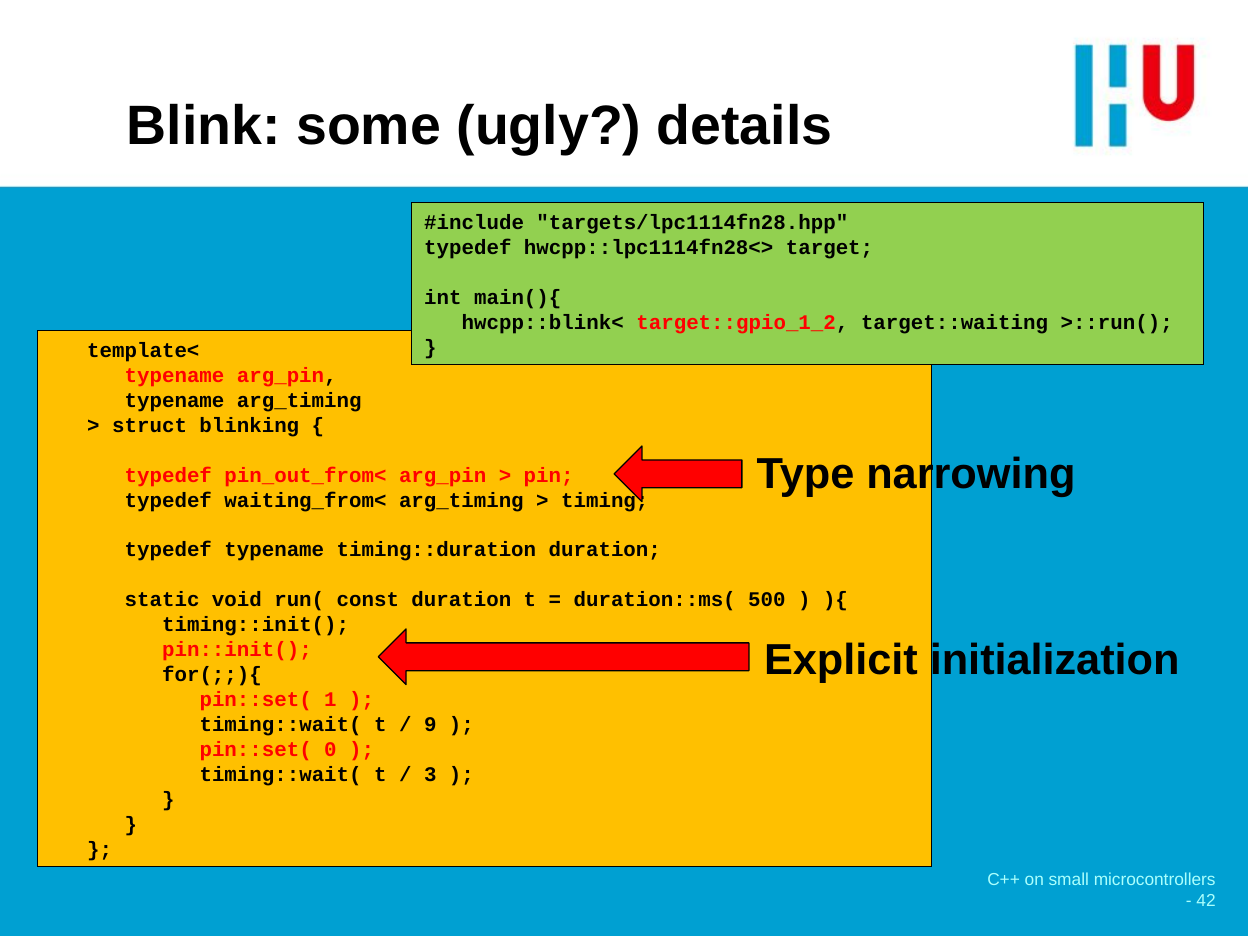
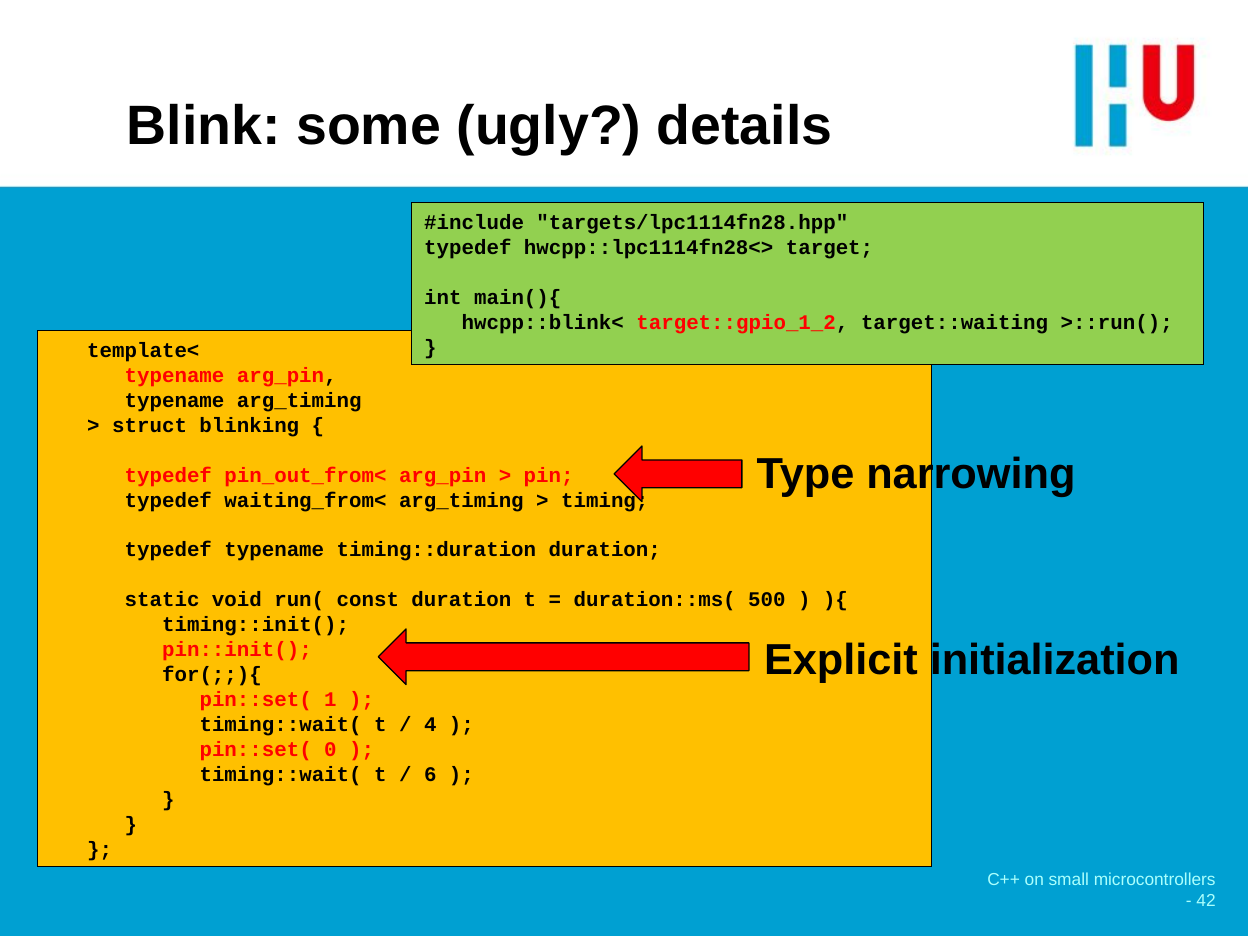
9: 9 -> 4
3: 3 -> 6
